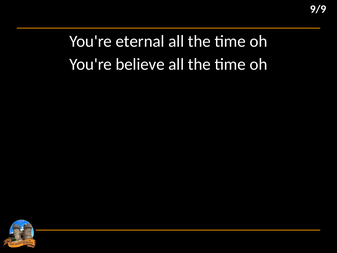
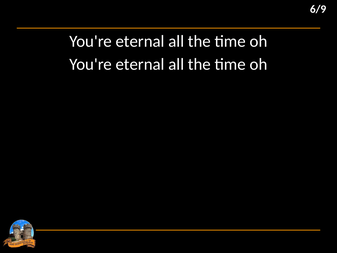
9/9: 9/9 -> 6/9
believe at (140, 64): believe -> eternal
